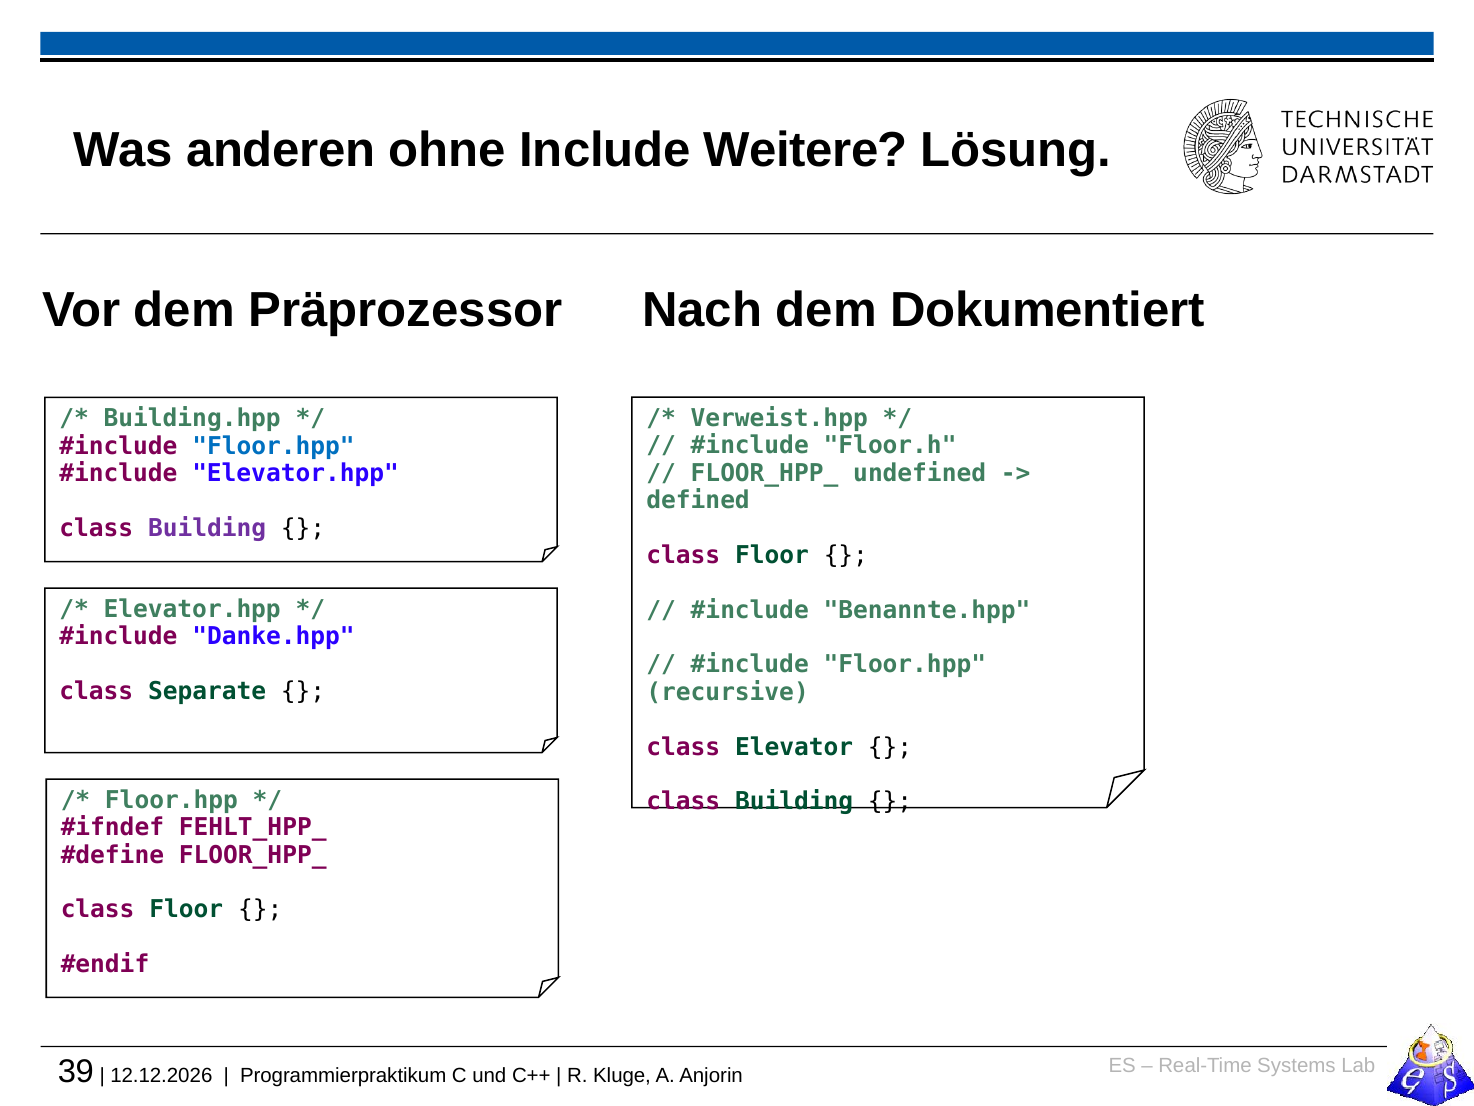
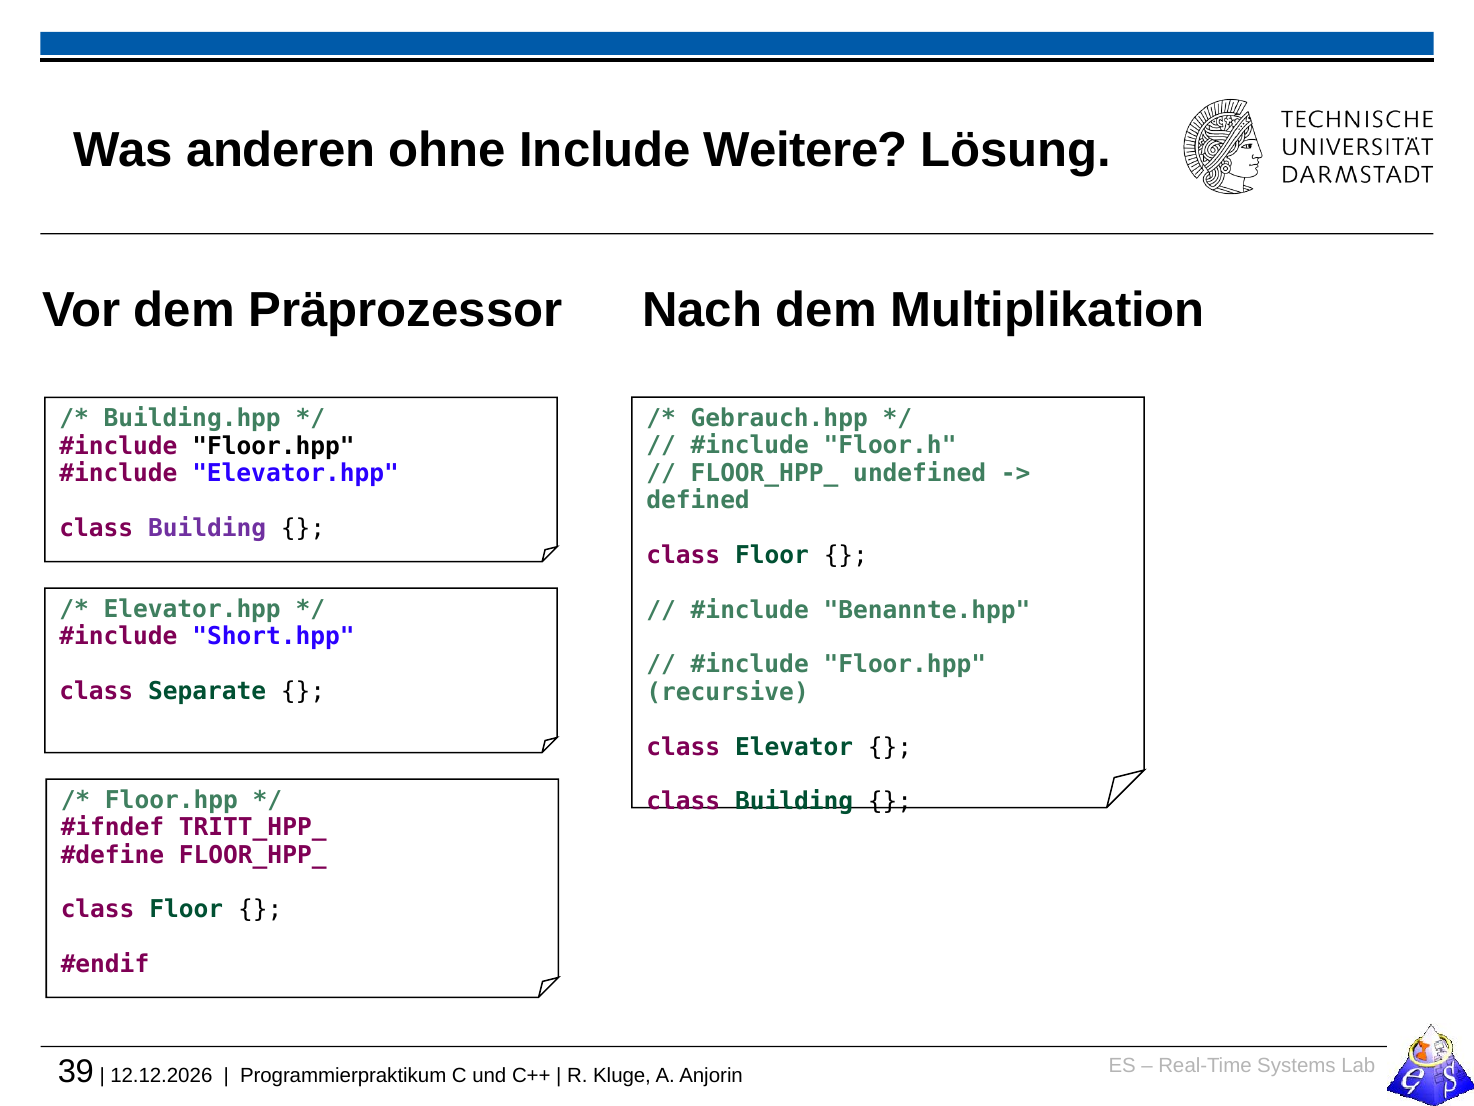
Dokumentiert: Dokumentiert -> Multiplikation
Verweist.hpp: Verweist.hpp -> Gebrauch.hpp
Floor.hpp at (273, 446) colour: blue -> black
Danke.hpp: Danke.hpp -> Short.hpp
FEHLT_HPP_: FEHLT_HPP_ -> TRITT_HPP_
